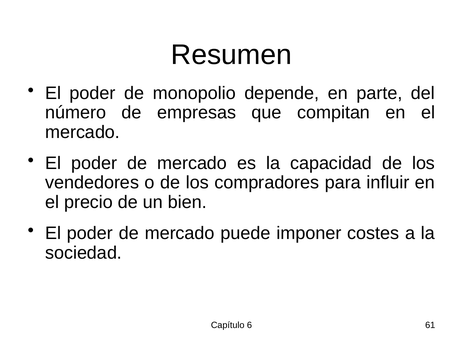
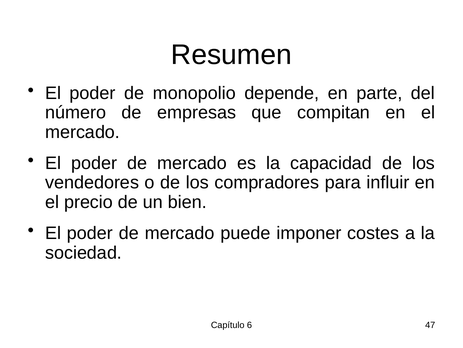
61: 61 -> 47
